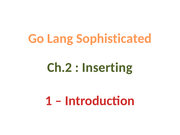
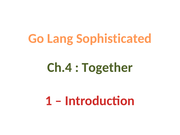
Ch.2: Ch.2 -> Ch.4
Inserting: Inserting -> Together
